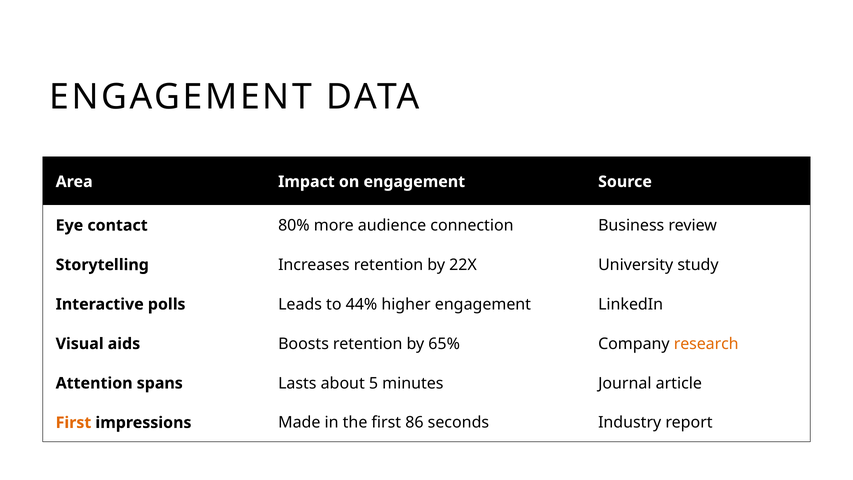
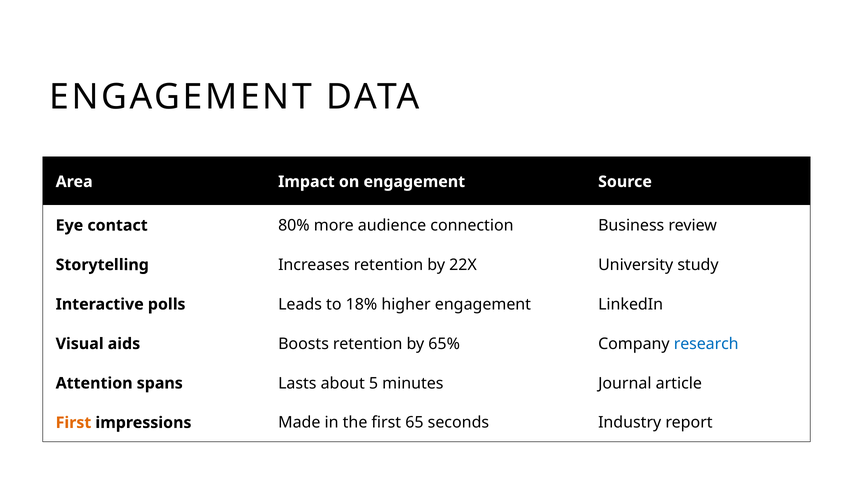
44%: 44% -> 18%
research colour: orange -> blue
86: 86 -> 65
